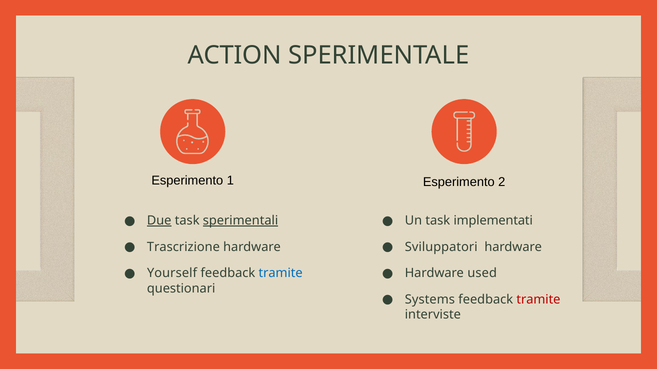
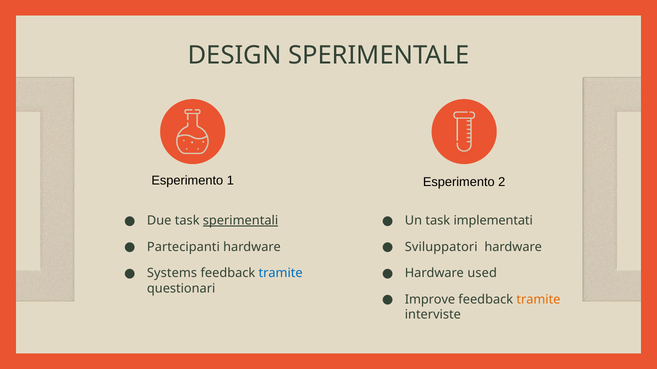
ACTION: ACTION -> DESIGN
Due underline: present -> none
Trascrizione: Trascrizione -> Partecipanti
Yourself: Yourself -> Systems
Systems: Systems -> Improve
tramite at (538, 300) colour: red -> orange
